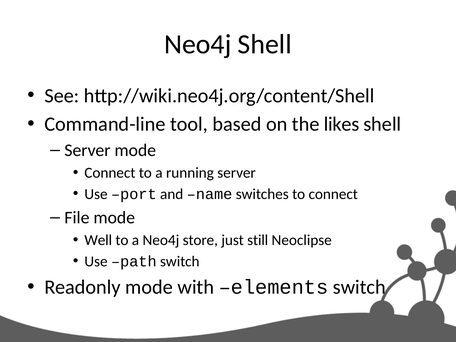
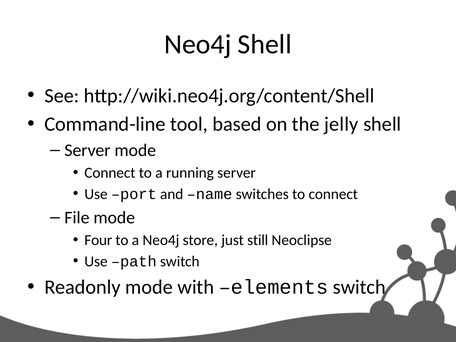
likes: likes -> jelly
Well: Well -> Four
